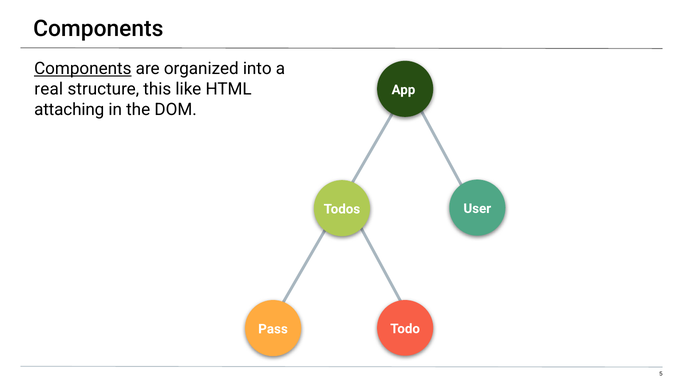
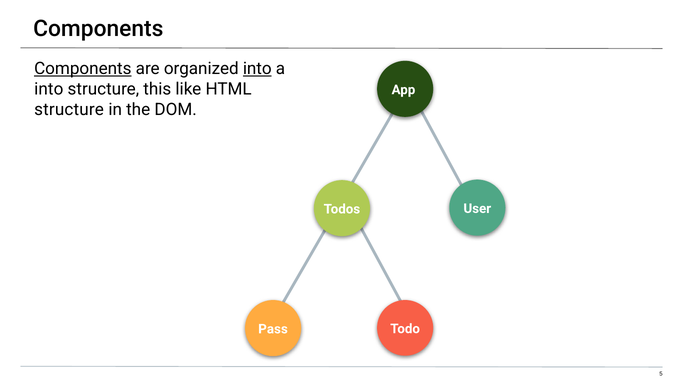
into at (257, 69) underline: none -> present
real at (49, 89): real -> into
attaching at (69, 110): attaching -> structure
